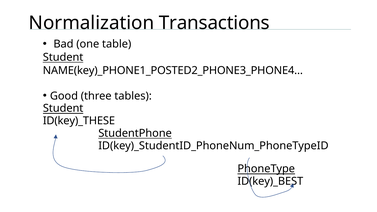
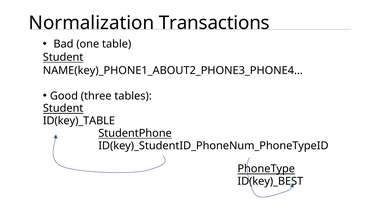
NAME(key)_PHONE1_POSTED2_PHONE3_PHONE4…: NAME(key)_PHONE1_POSTED2_PHONE3_PHONE4… -> NAME(key)_PHONE1_ABOUT2_PHONE3_PHONE4…
ID(key)_THESE: ID(key)_THESE -> ID(key)_TABLE
